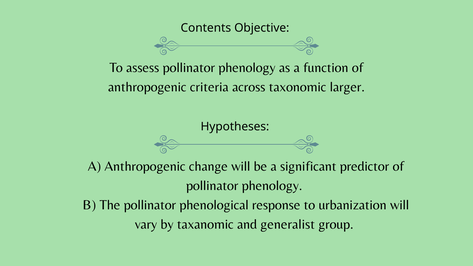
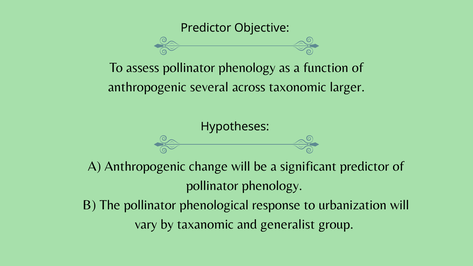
Contents at (206, 28): Contents -> Predictor
criteria: criteria -> several
